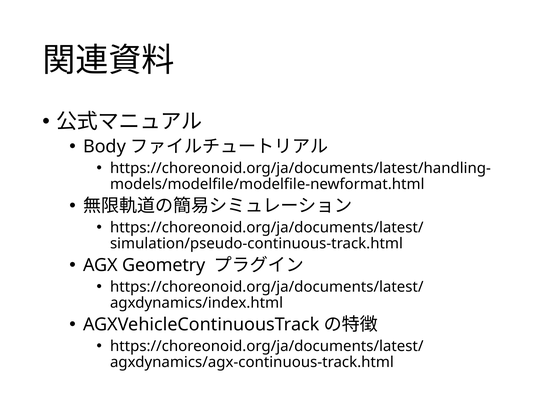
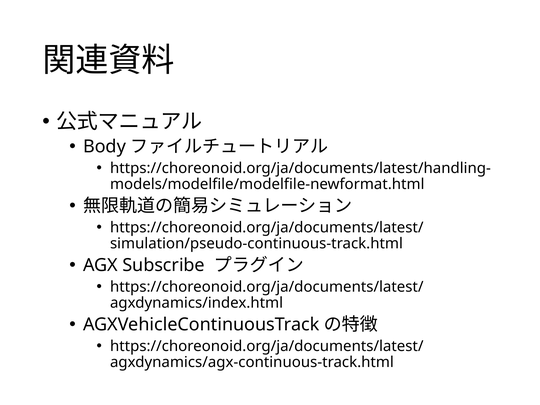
Geometry: Geometry -> Subscribe
